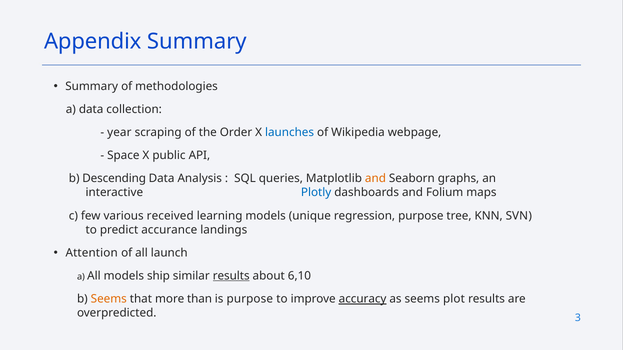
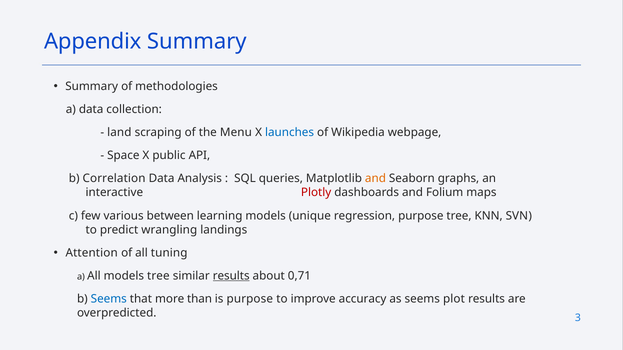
year: year -> land
Order: Order -> Menu
Descending: Descending -> Correlation
Plotly colour: blue -> red
received: received -> between
accurance: accurance -> wrangling
launch: launch -> tuning
models ship: ship -> tree
6,10: 6,10 -> 0,71
Seems at (109, 299) colour: orange -> blue
accuracy underline: present -> none
